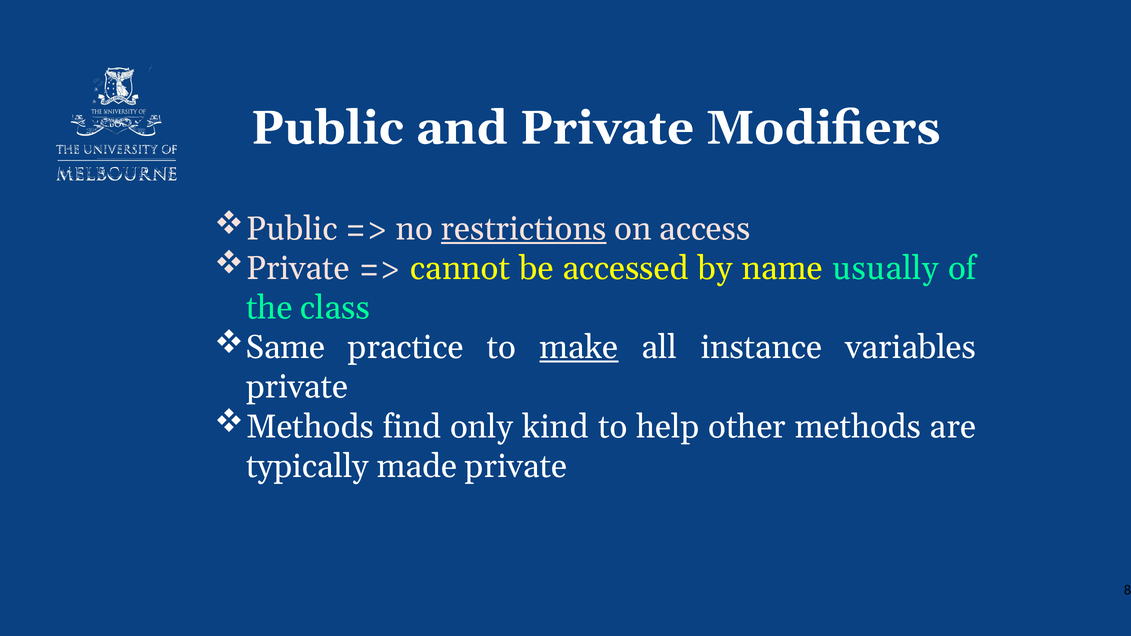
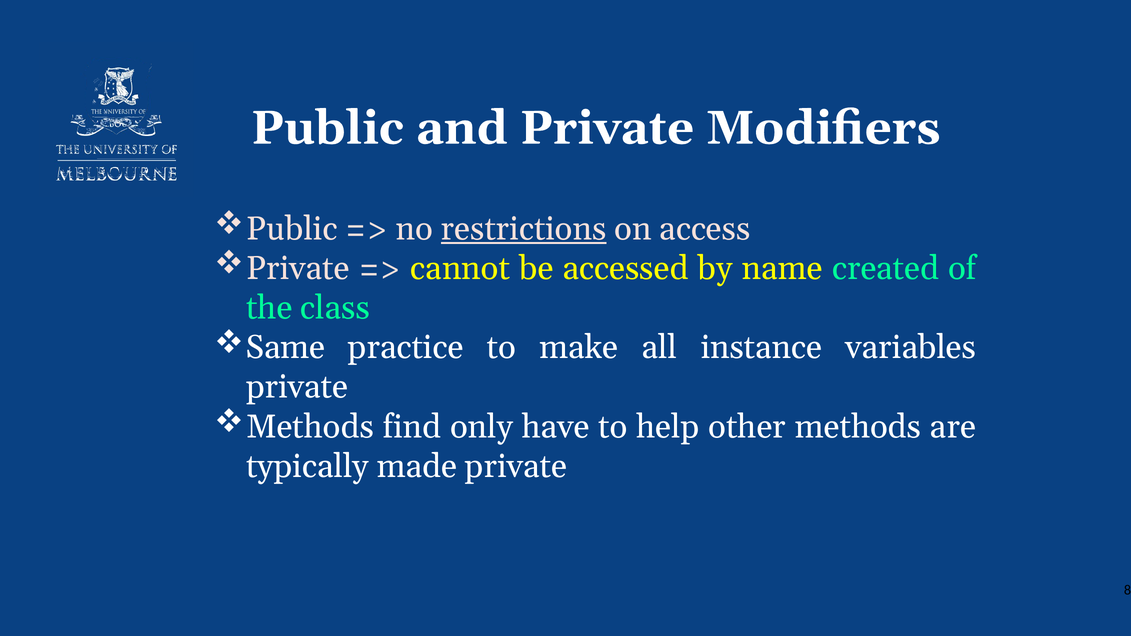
usually: usually -> created
make underline: present -> none
kind: kind -> have
